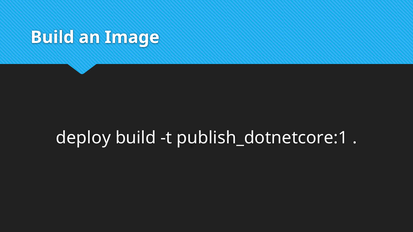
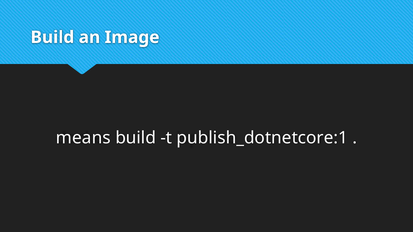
deploy: deploy -> means
